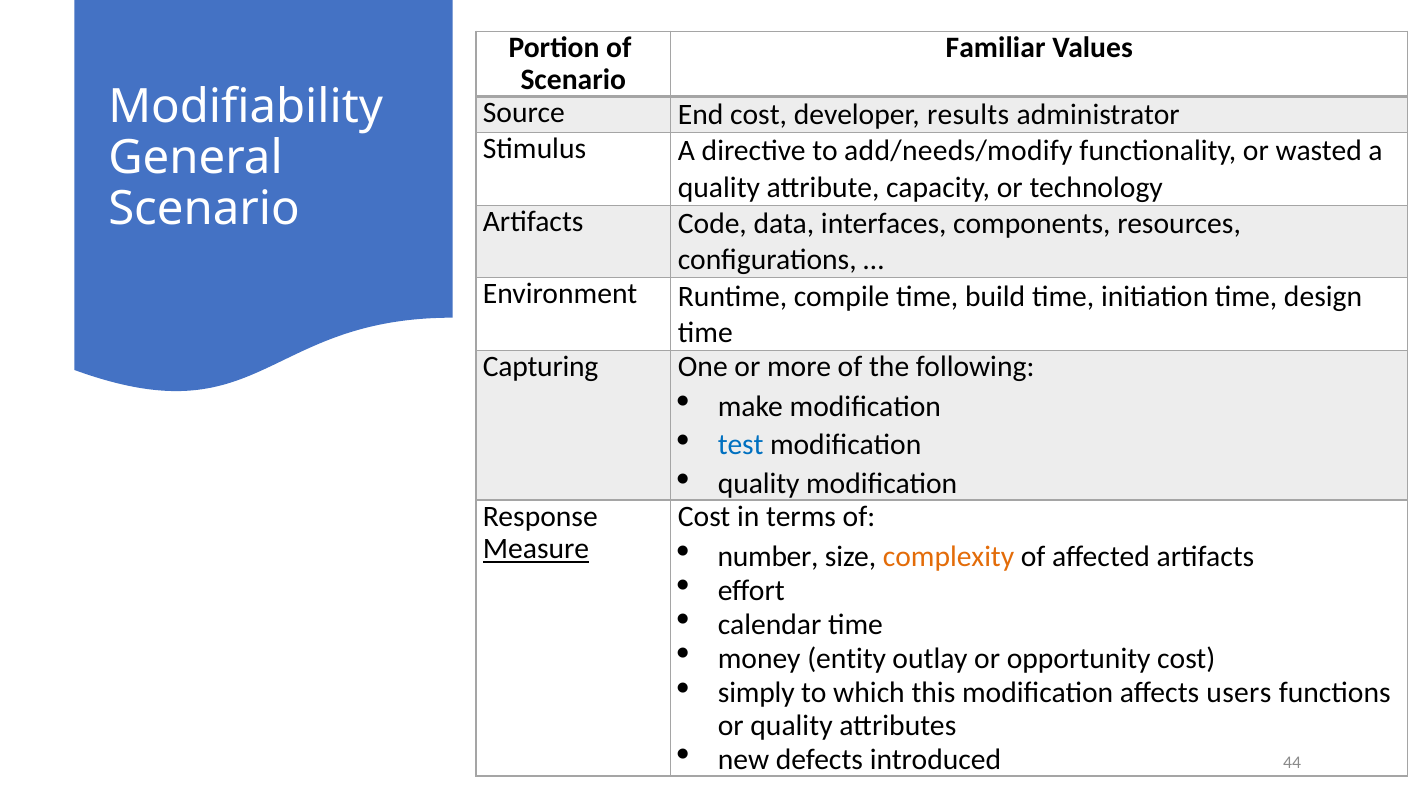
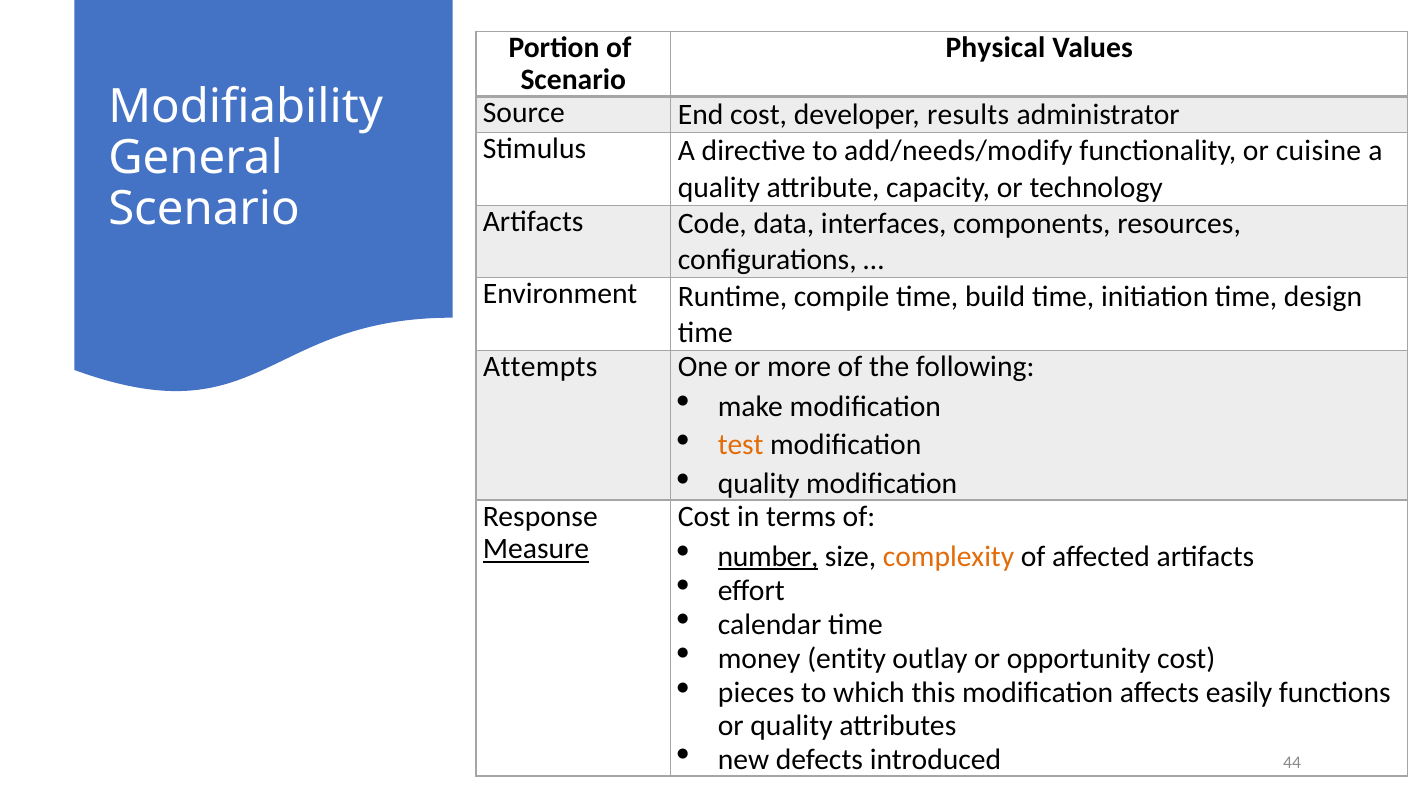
Familiar: Familiar -> Physical
wasted: wasted -> cuisine
Capturing: Capturing -> Attempts
test colour: blue -> orange
number underline: none -> present
simply: simply -> pieces
users: users -> easily
